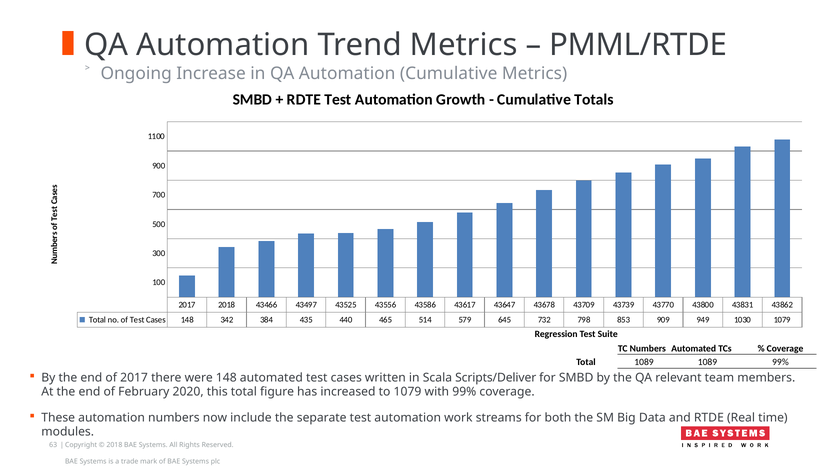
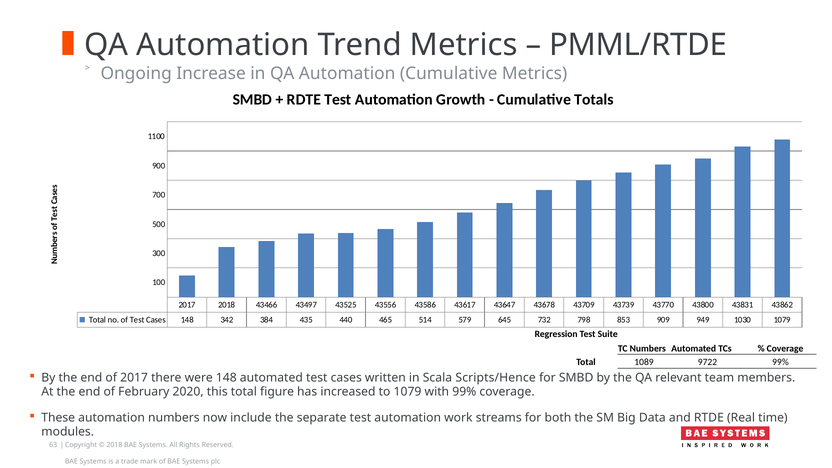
1089 1089: 1089 -> 9722
Scripts/Deliver: Scripts/Deliver -> Scripts/Hence
